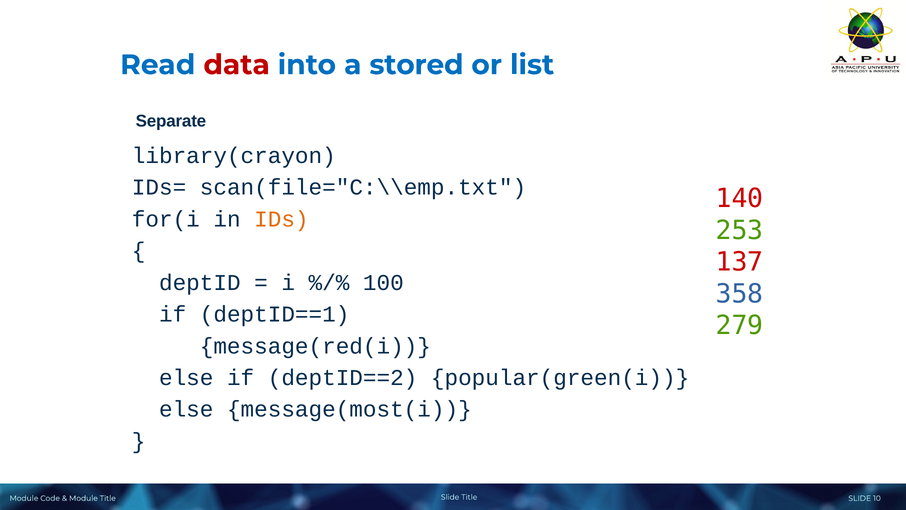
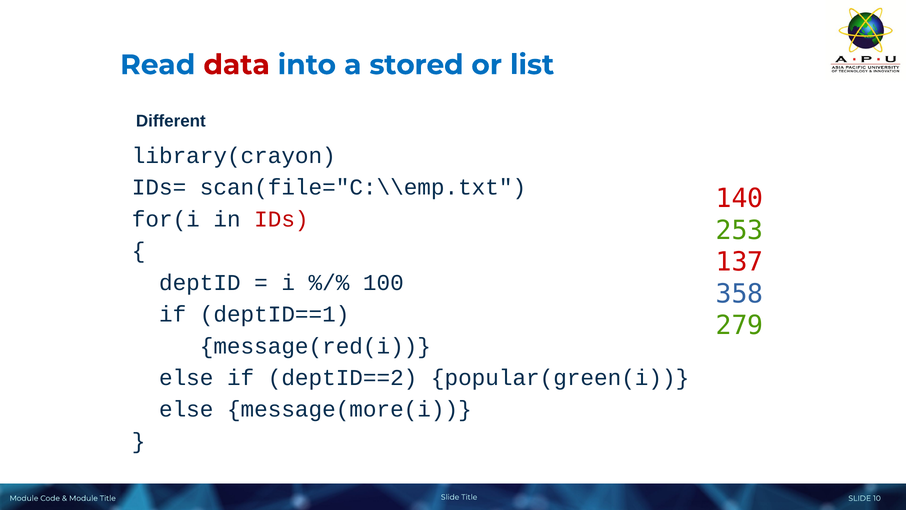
Separate: Separate -> Different
IDs colour: orange -> red
message(most(i: message(most(i -> message(more(i
